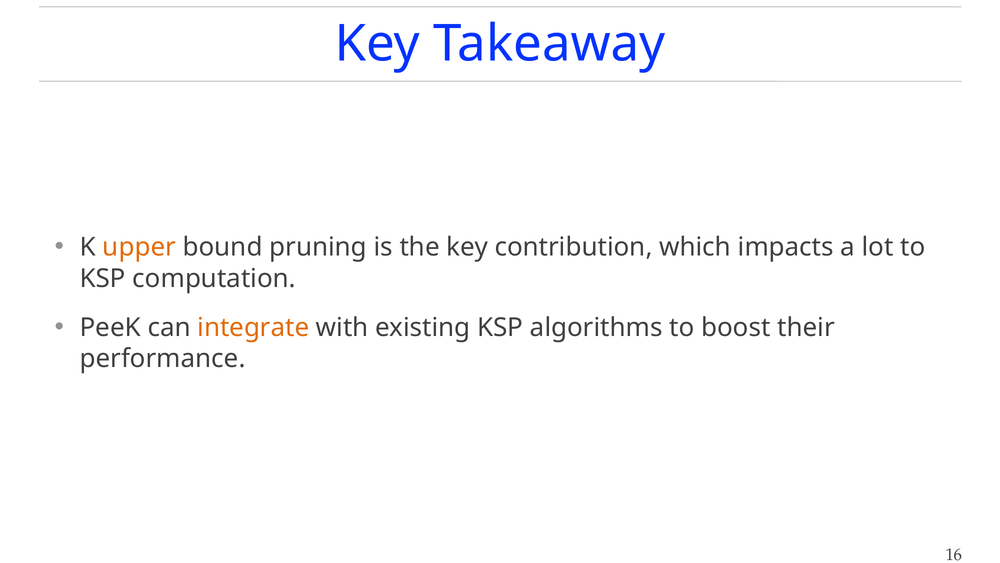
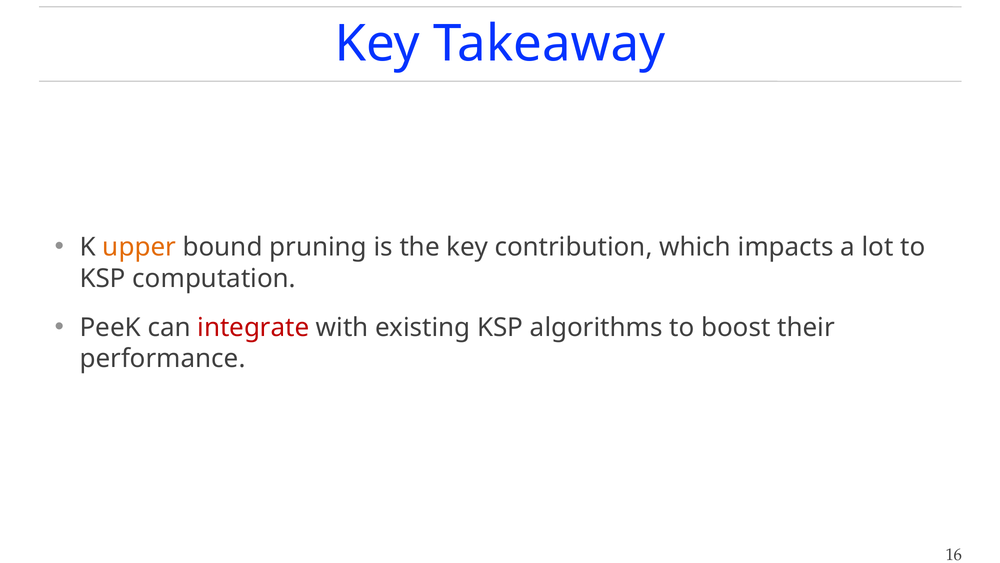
integrate colour: orange -> red
